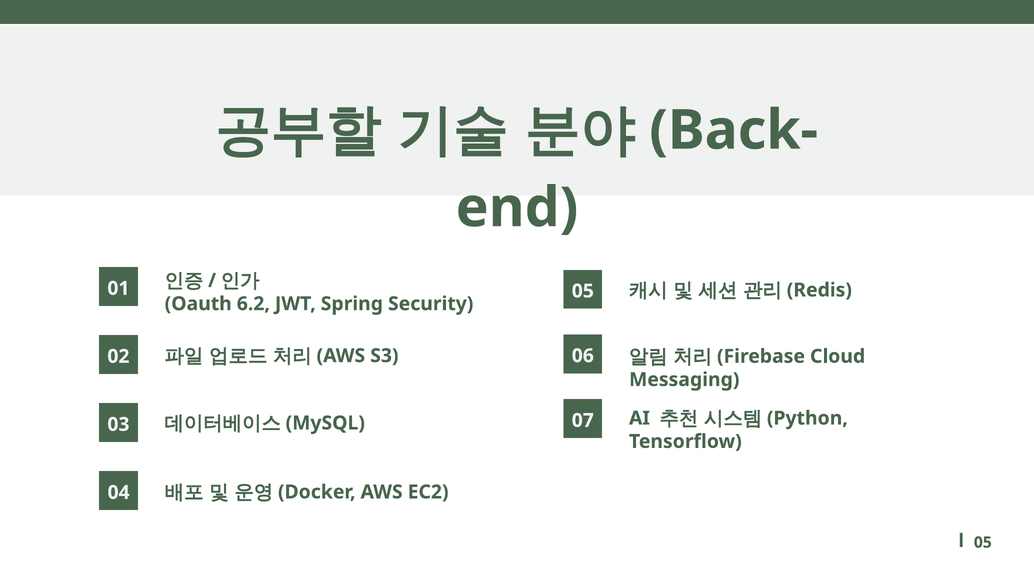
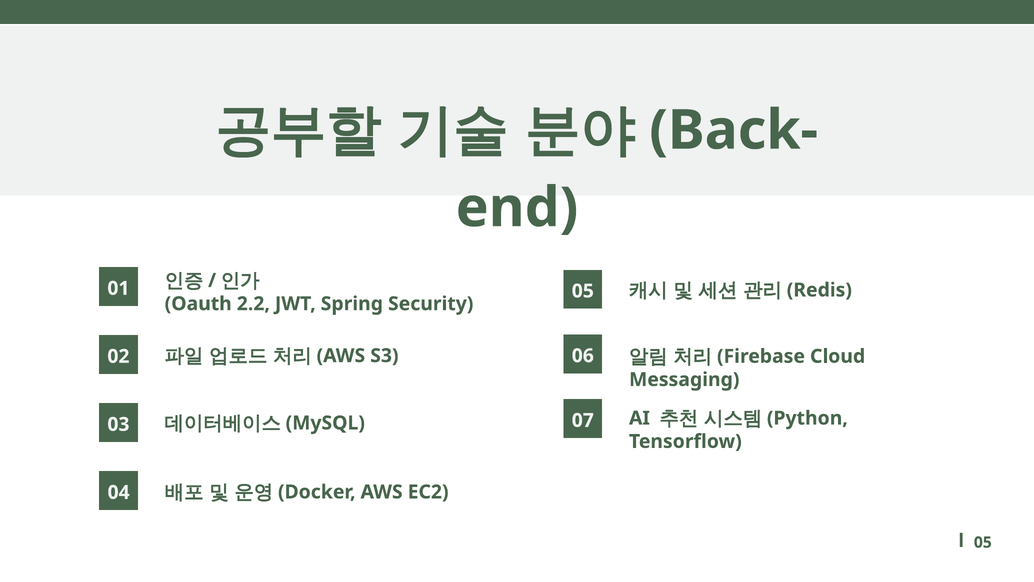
6.2: 6.2 -> 2.2
